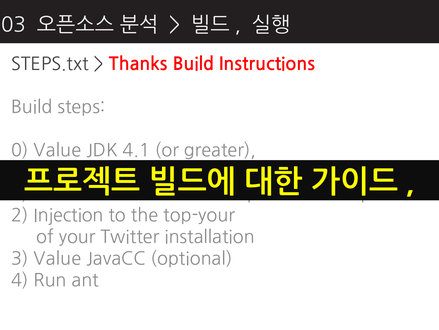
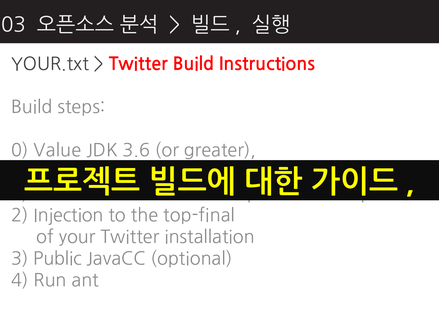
STEPS.txt: STEPS.txt -> YOUR.txt
Thanks at (138, 64): Thanks -> Twitter
4.1: 4.1 -> 3.6
top-your: top-your -> top-final
3 Value: Value -> Public
